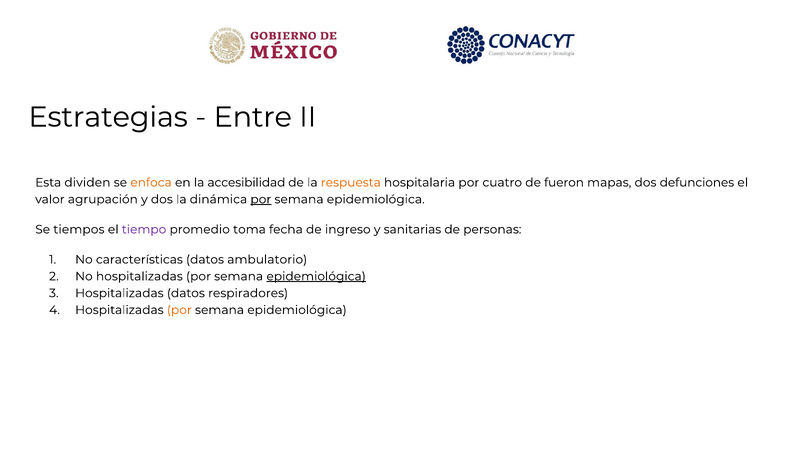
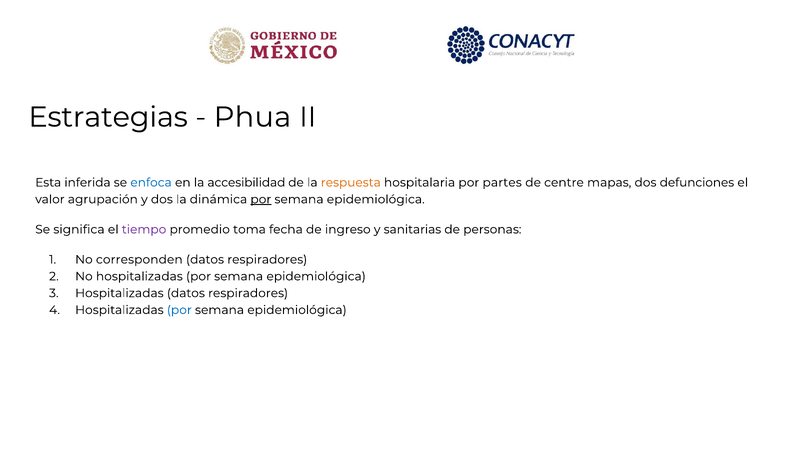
Entre: Entre -> Phua
dividen: dividen -> inferida
enfoca colour: orange -> blue
cuatro: cuatro -> partes
fueron: fueron -> centre
tiempos: tiempos -> significa
características: características -> corresponden
ambulatorio at (267, 260): ambulatorio -> respiradores
epidemiológica at (316, 277) underline: present -> none
por at (179, 310) colour: orange -> blue
